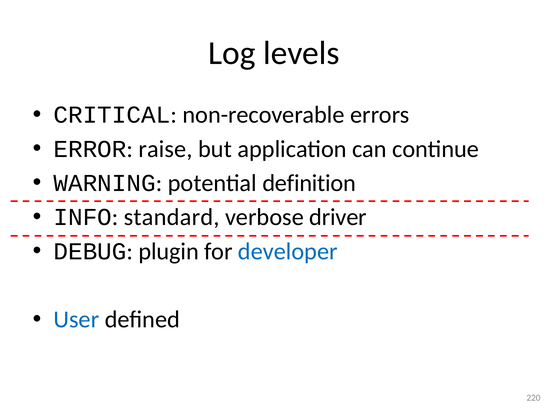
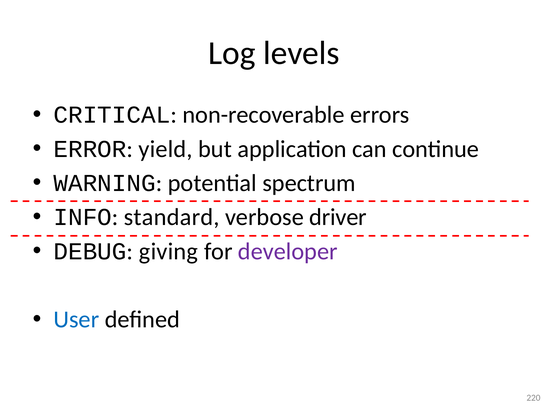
raise: raise -> yield
definition: definition -> spectrum
plugin: plugin -> giving
developer colour: blue -> purple
